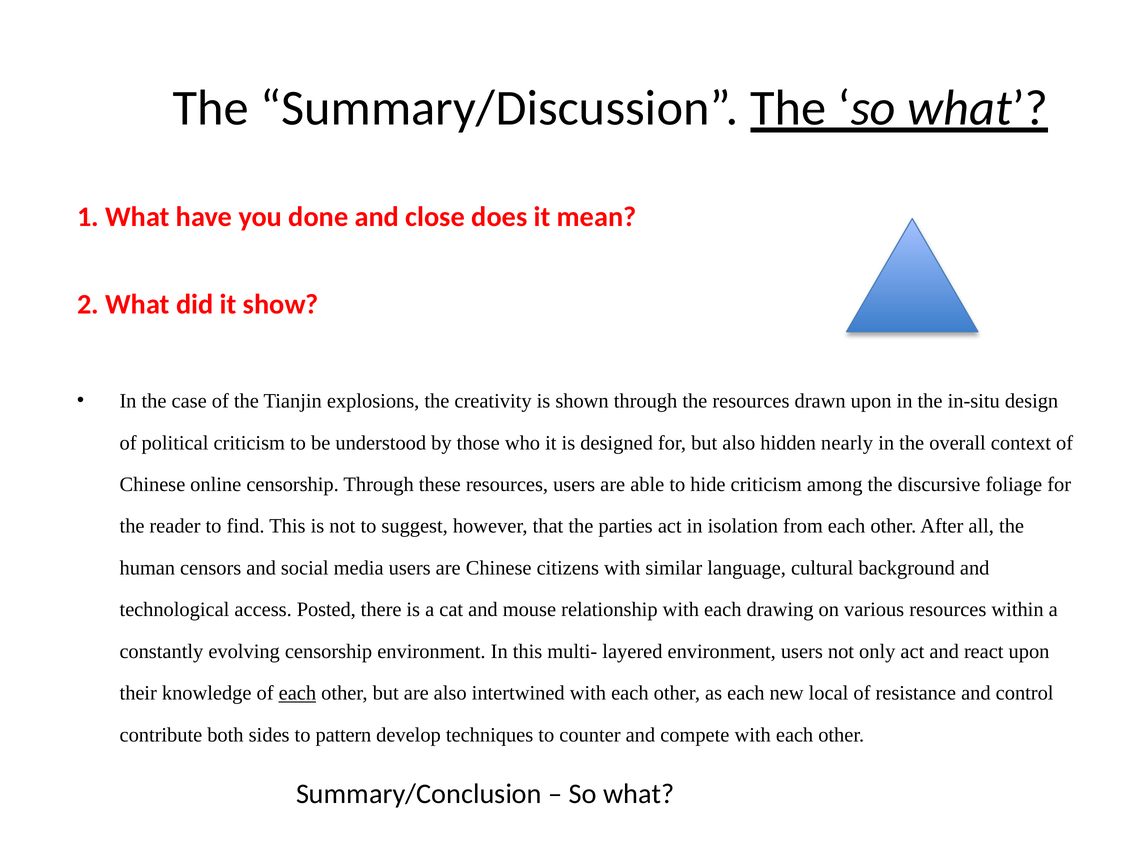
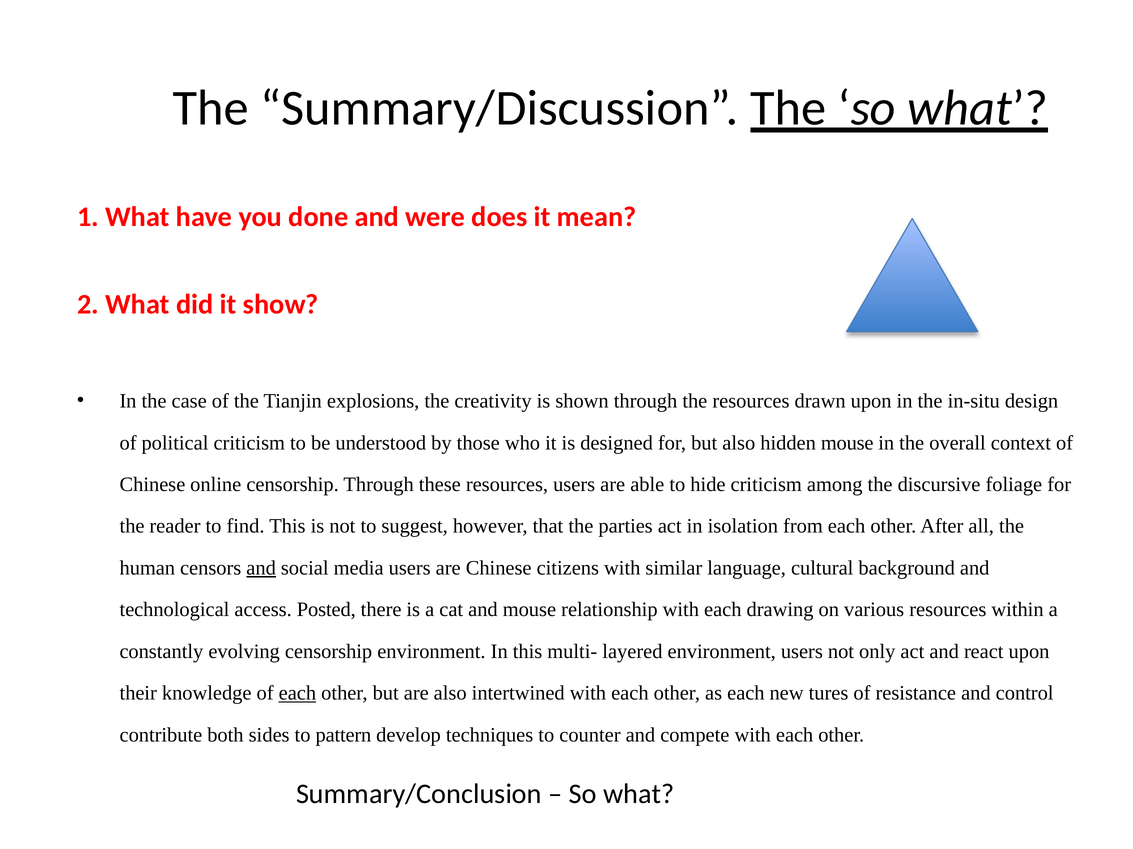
close: close -> were
hidden nearly: nearly -> mouse
and at (261, 568) underline: none -> present
local: local -> tures
